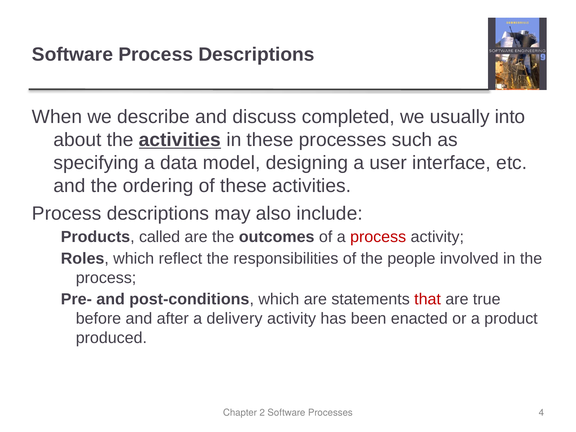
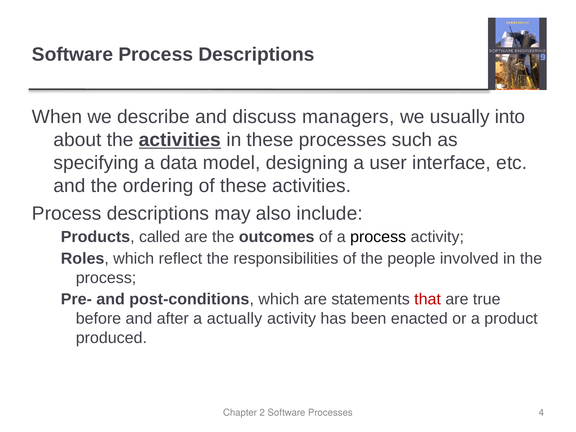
completed: completed -> managers
process at (378, 237) colour: red -> black
delivery: delivery -> actually
